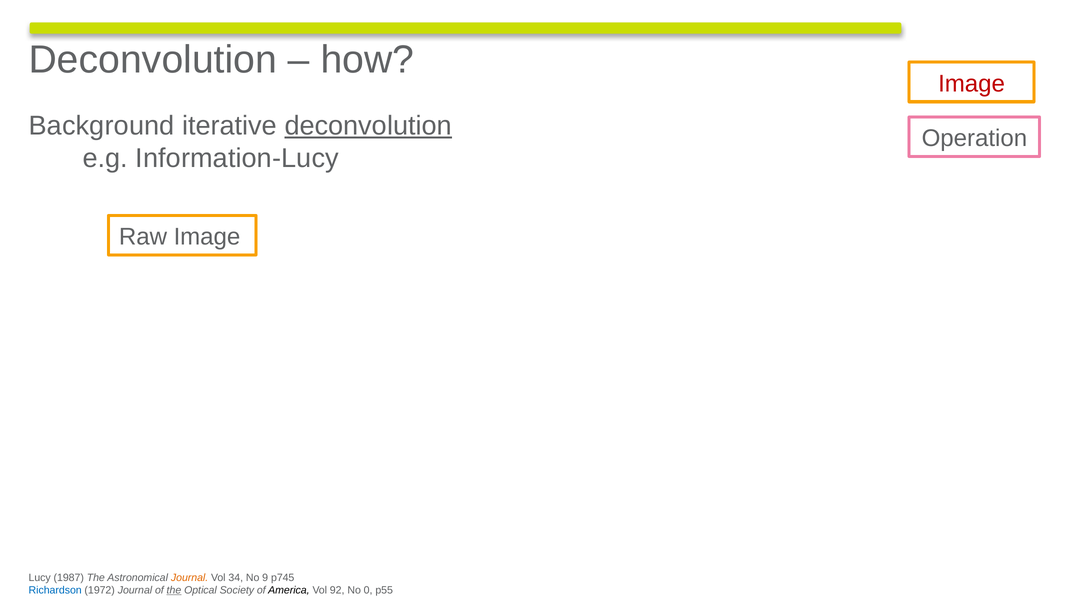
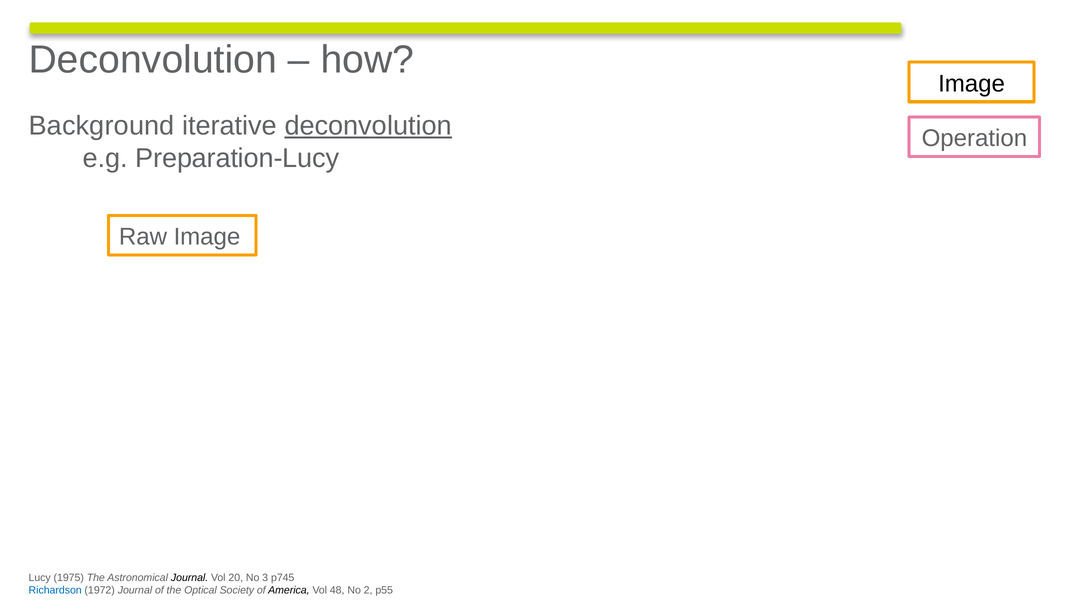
Image at (972, 84) colour: red -> black
Information-Lucy: Information-Lucy -> Preparation-Lucy
1987: 1987 -> 1975
Journal at (190, 577) colour: orange -> black
34: 34 -> 20
9: 9 -> 3
the at (174, 590) underline: present -> none
92: 92 -> 48
0: 0 -> 2
